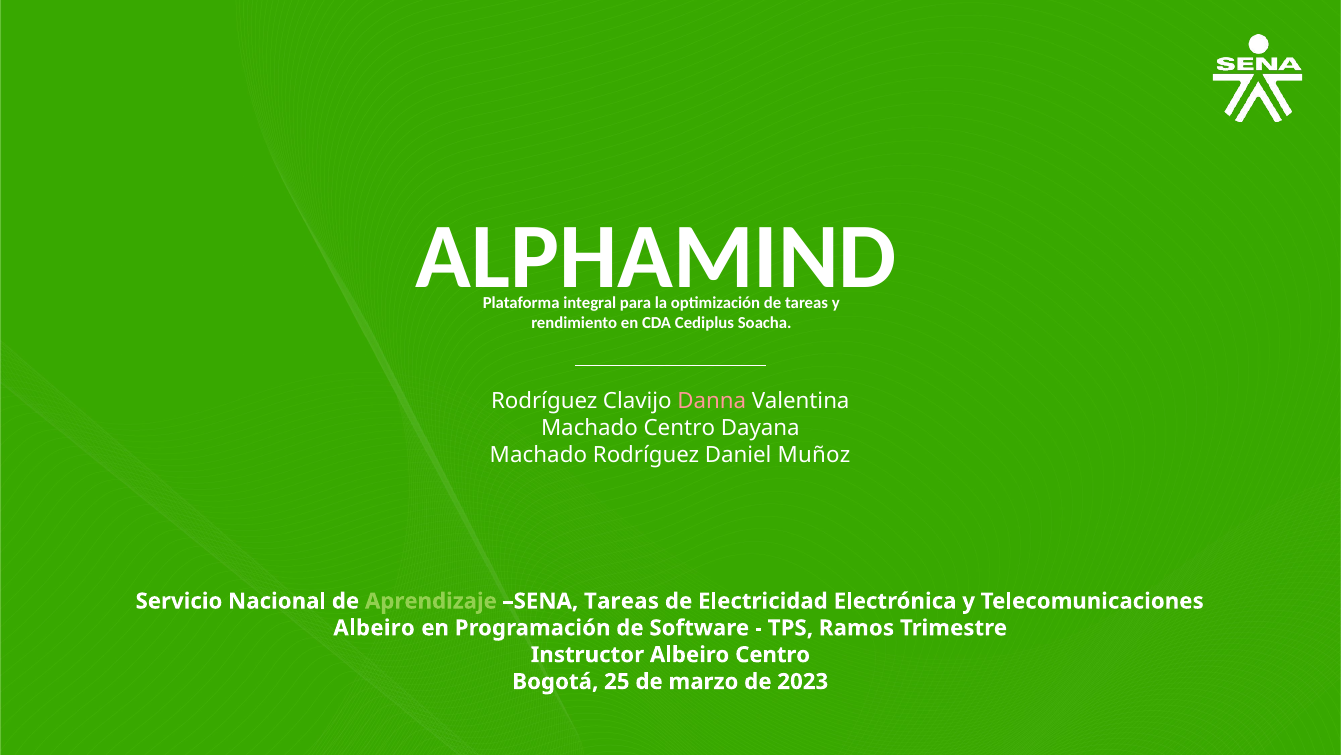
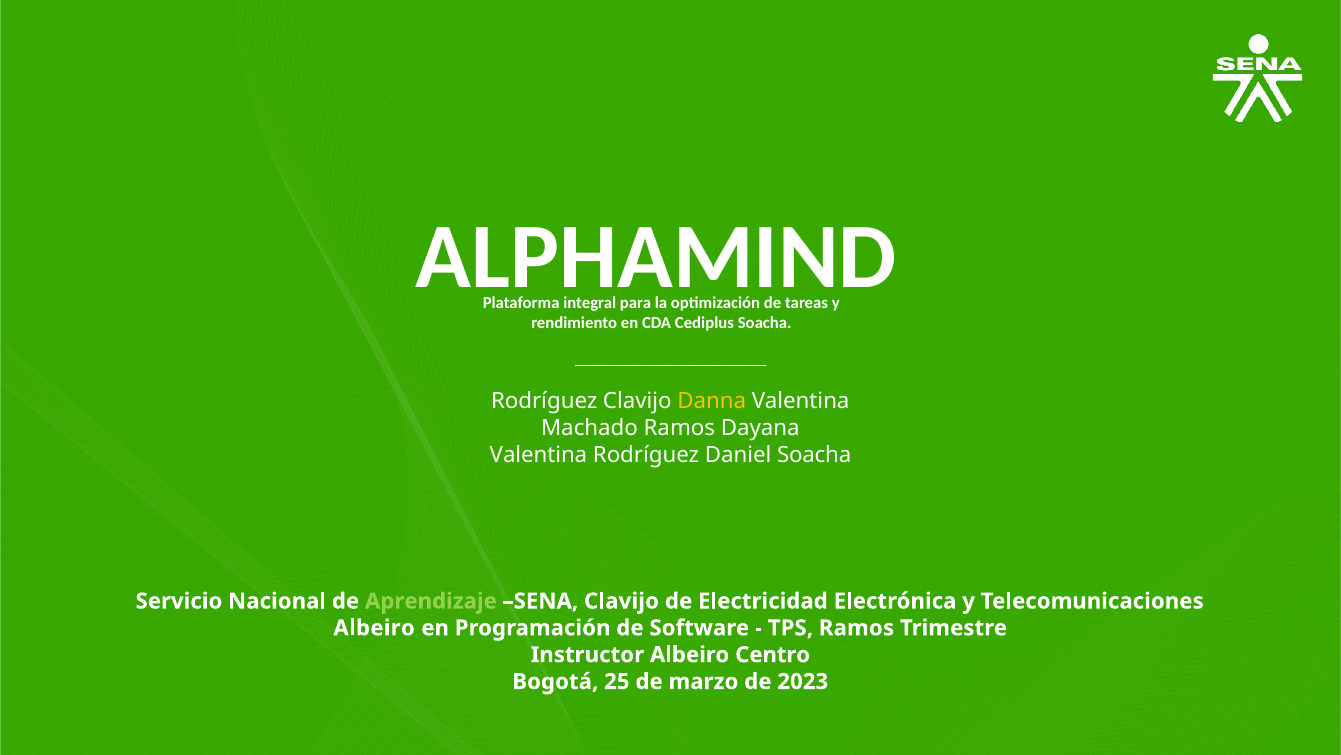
Danna colour: pink -> yellow
Machado Centro: Centro -> Ramos
Machado at (538, 454): Machado -> Valentina
Daniel Muñoz: Muñoz -> Soacha
SENA Tareas: Tareas -> Clavijo
